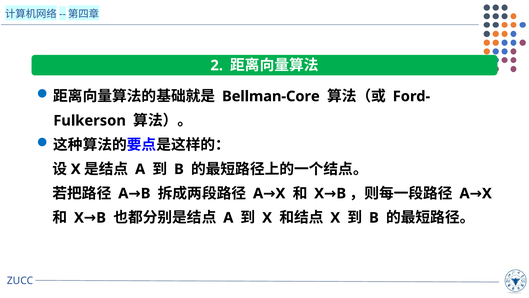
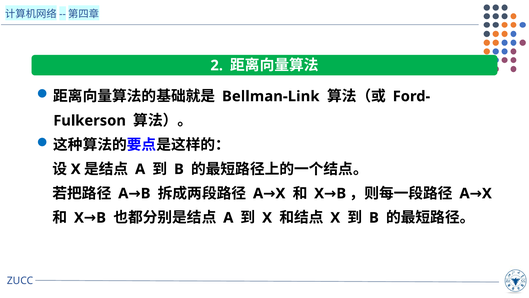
Bellman-Core: Bellman-Core -> Bellman-Link
